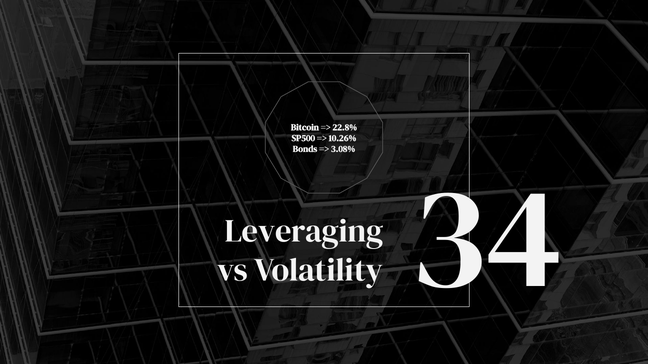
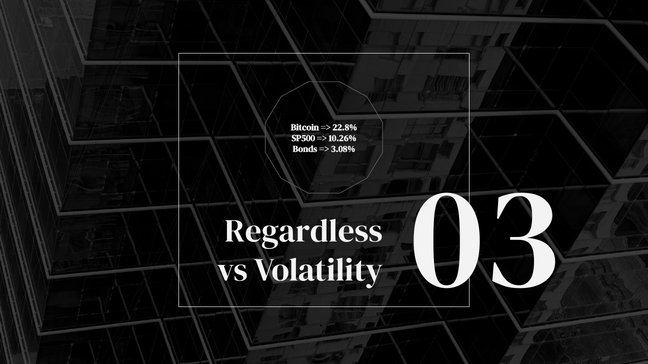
Leveraging: Leveraging -> Regardless
34: 34 -> 03
